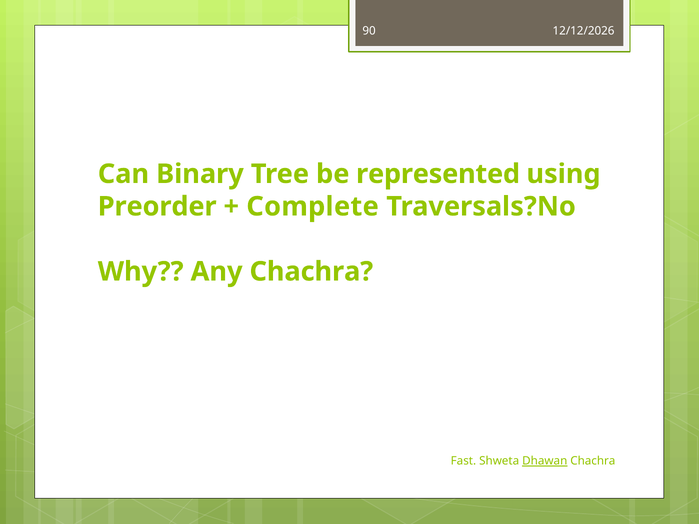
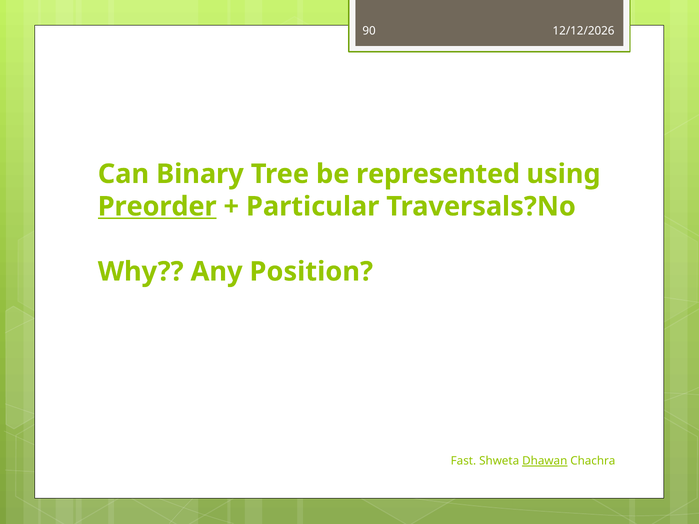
Preorder underline: none -> present
Complete: Complete -> Particular
Any Chachra: Chachra -> Position
